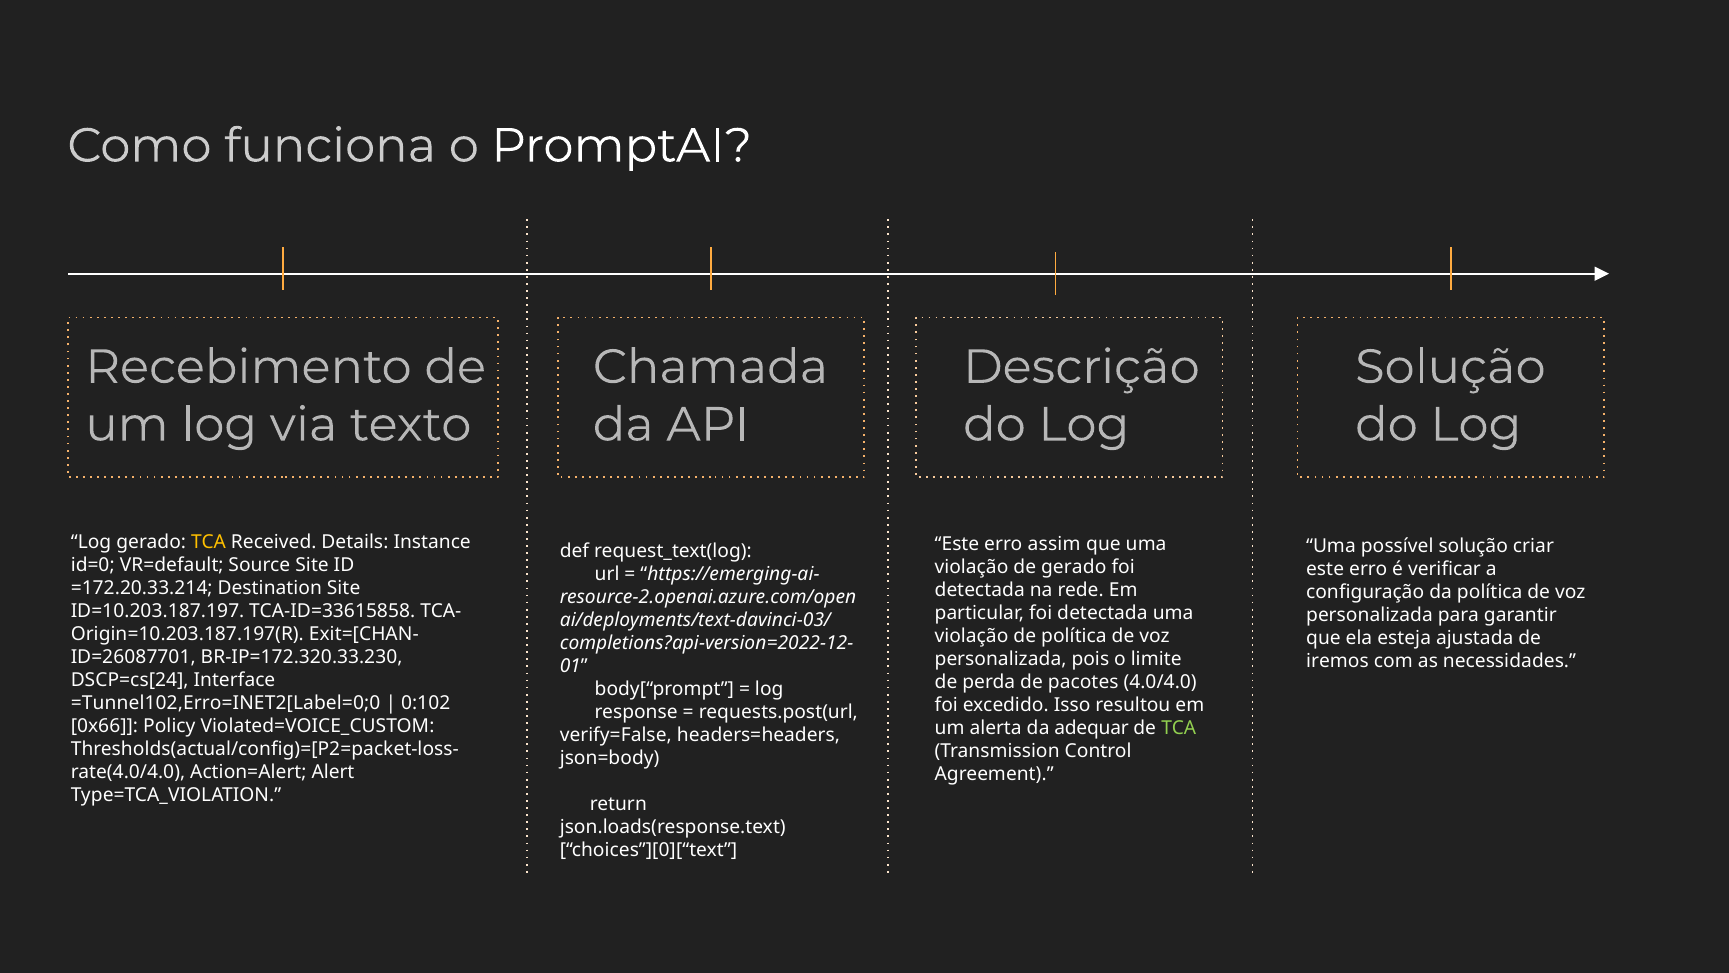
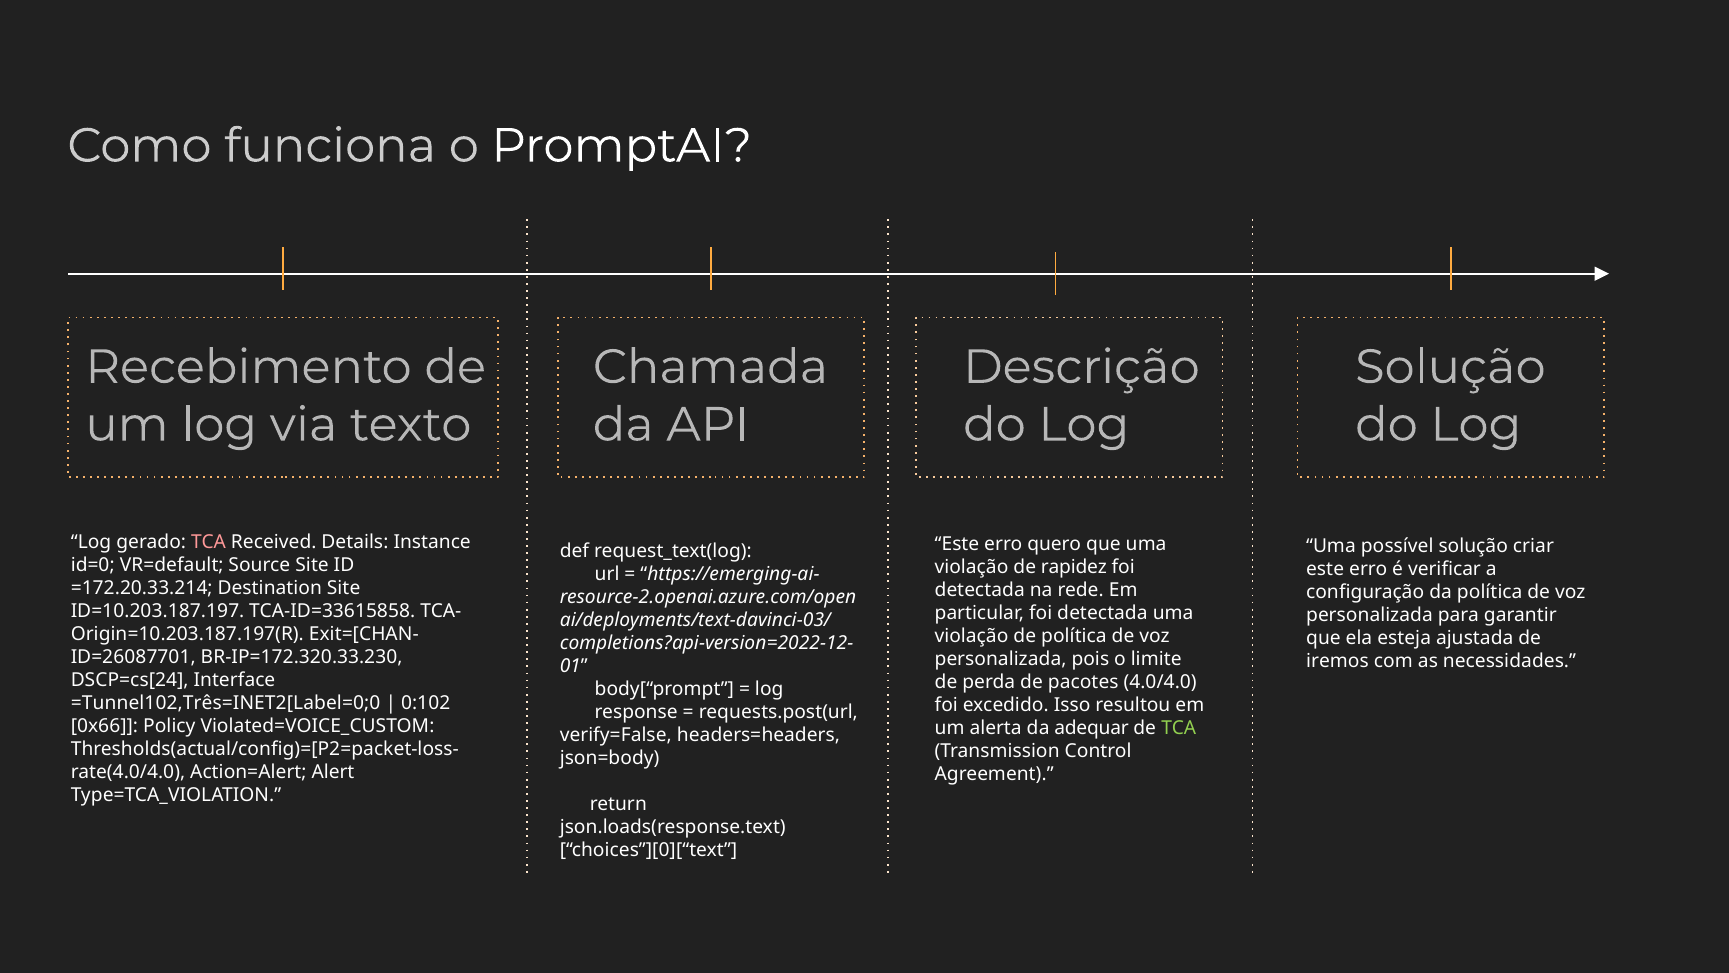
TCA at (209, 541) colour: yellow -> pink
assim: assim -> quero
de gerado: gerado -> rapidez
=Tunnel102,Erro=INET2[Label=0;0: =Tunnel102,Erro=INET2[Label=0;0 -> =Tunnel102,Três=INET2[Label=0;0
